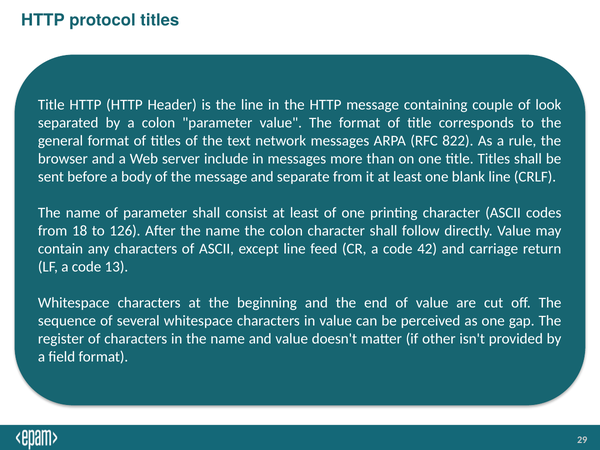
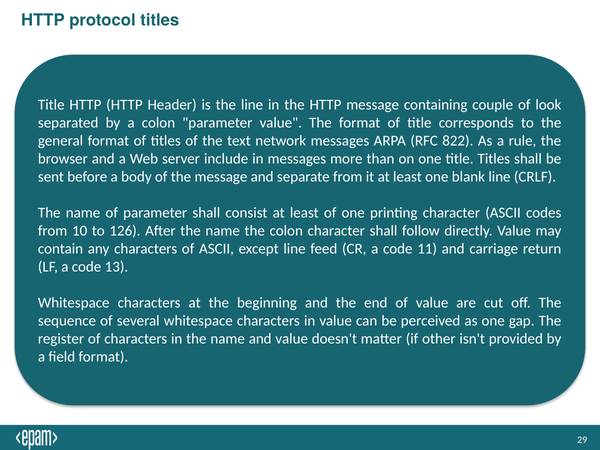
18: 18 -> 10
42: 42 -> 11
